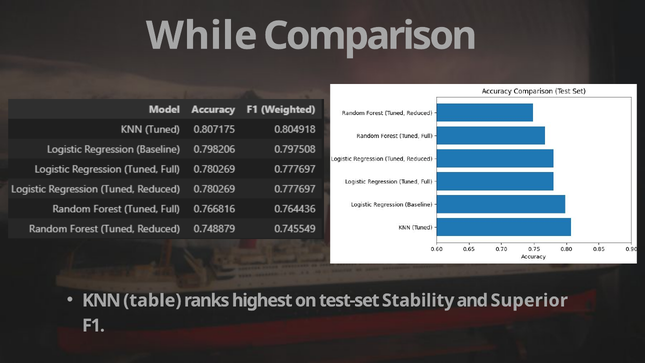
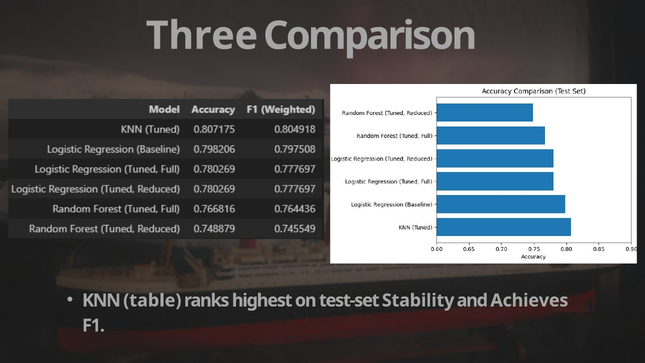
While: While -> Three
Superior: Superior -> Achieves
